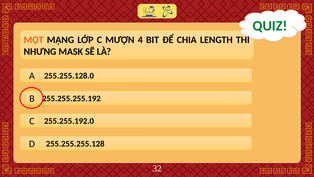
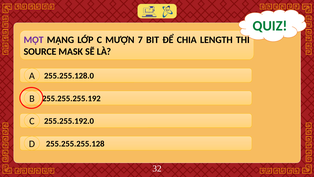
MỘT colour: orange -> purple
4: 4 -> 7
NHƯNG: NHƯNG -> SOURCE
